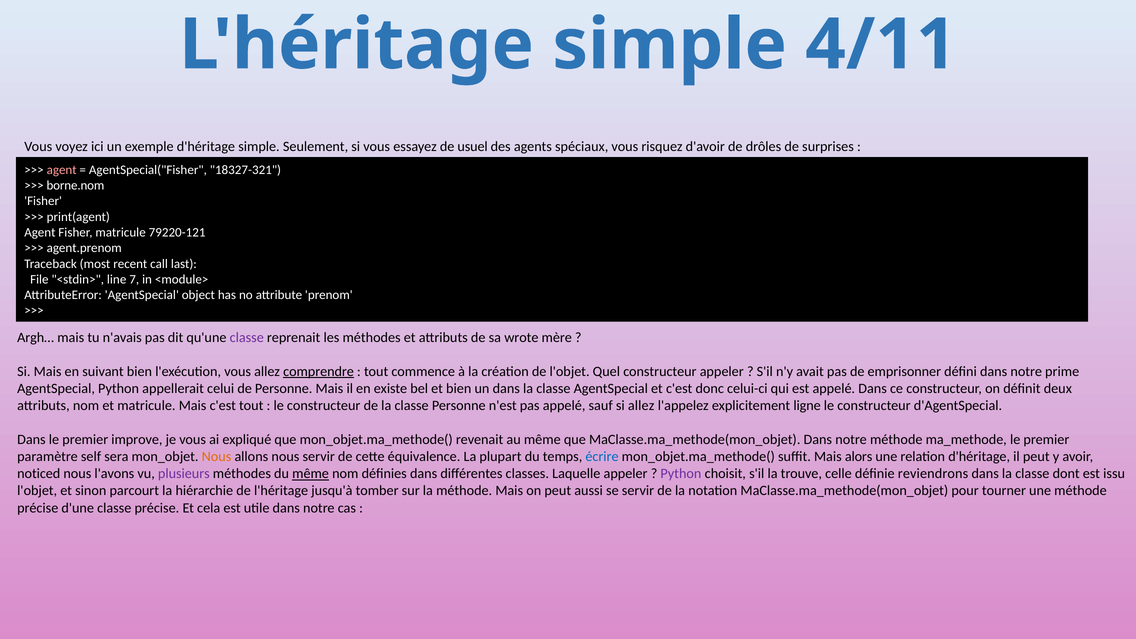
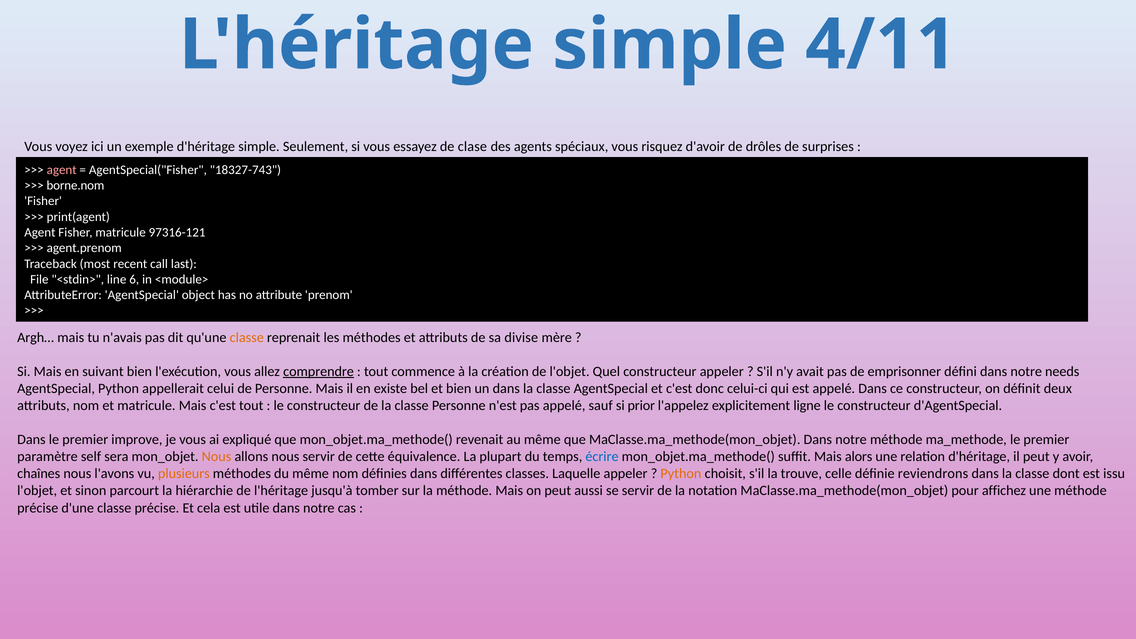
usuel: usuel -> clase
18327-321: 18327-321 -> 18327-743
79220-121: 79220-121 -> 97316-121
7: 7 -> 6
classe at (247, 337) colour: purple -> orange
wrote: wrote -> divise
prime: prime -> needs
si allez: allez -> prior
noticed: noticed -> chaînes
plusieurs colour: purple -> orange
même at (311, 474) underline: present -> none
Python at (681, 474) colour: purple -> orange
tourner: tourner -> affichez
